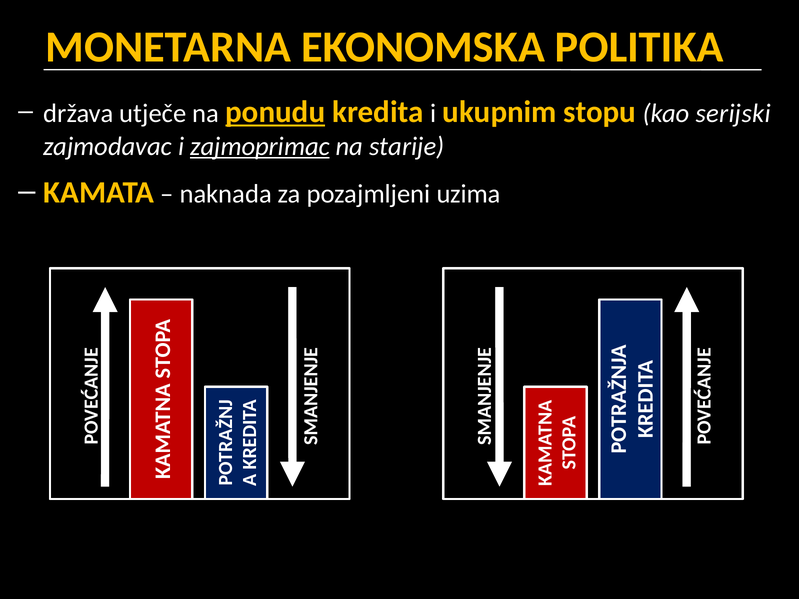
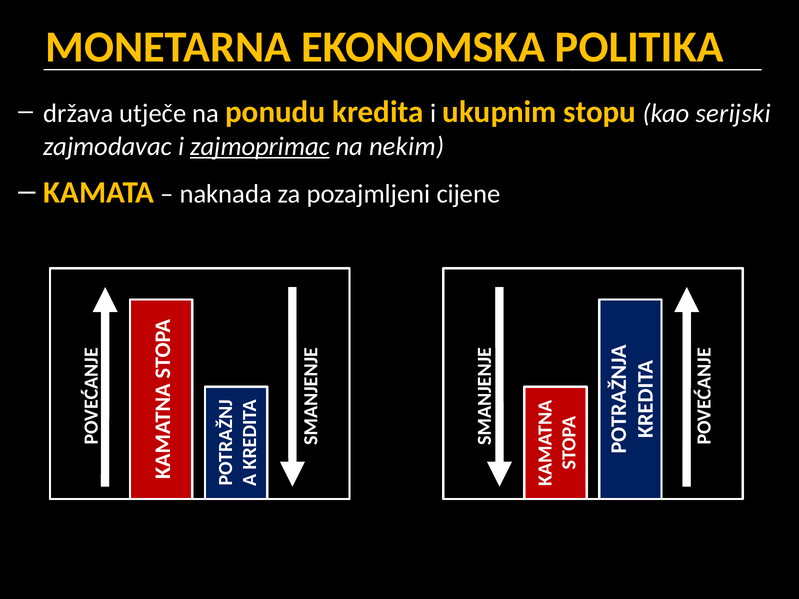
ponudu underline: present -> none
starije: starije -> nekim
uzima: uzima -> cijene
